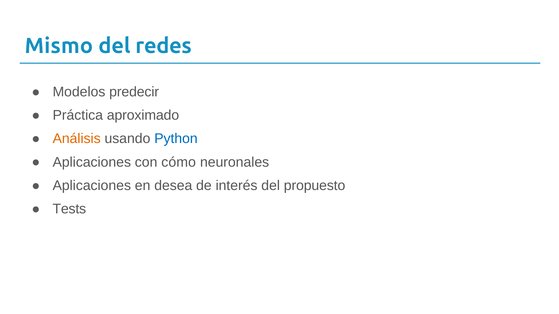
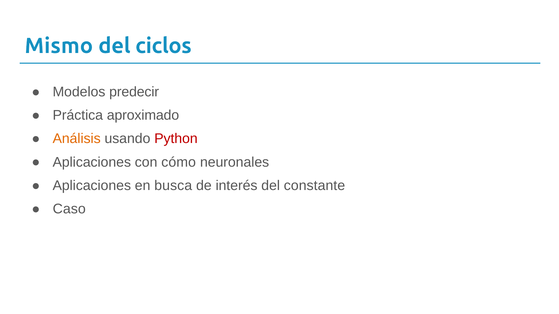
redes: redes -> ciclos
Python colour: blue -> red
desea: desea -> busca
propuesto: propuesto -> constante
Tests: Tests -> Caso
